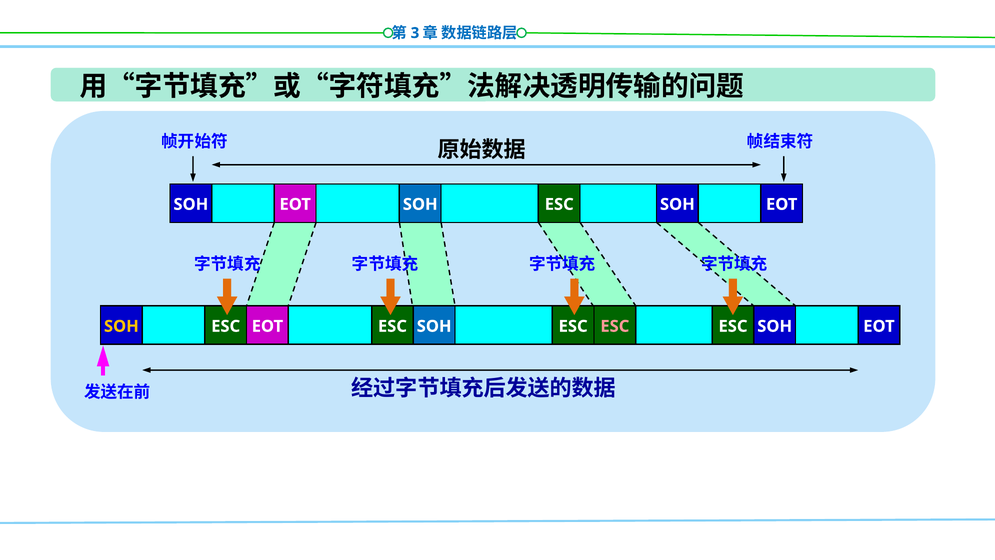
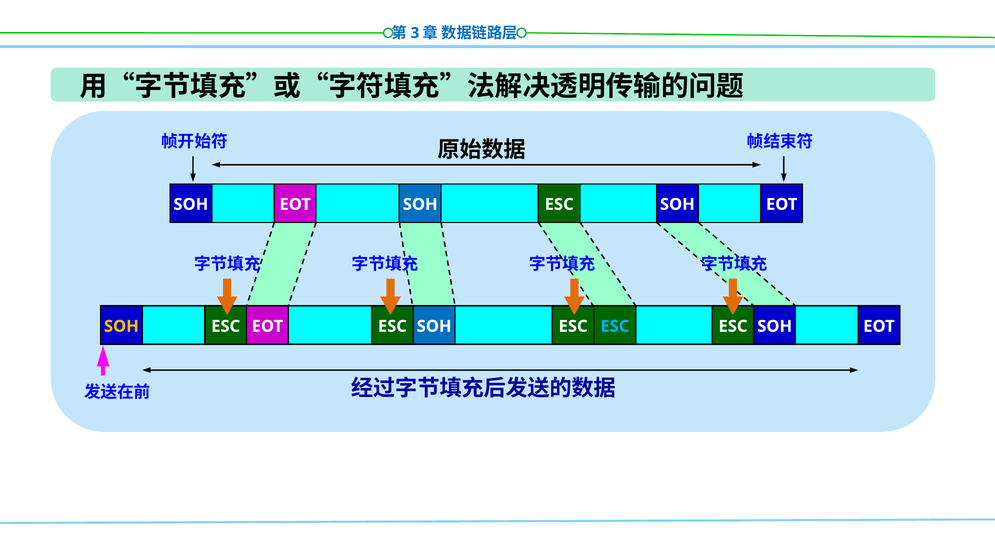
ESC at (615, 326) colour: pink -> light blue
